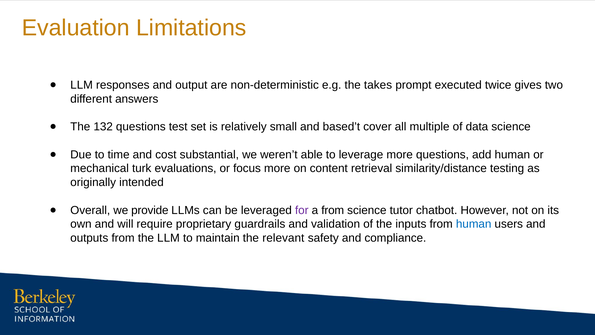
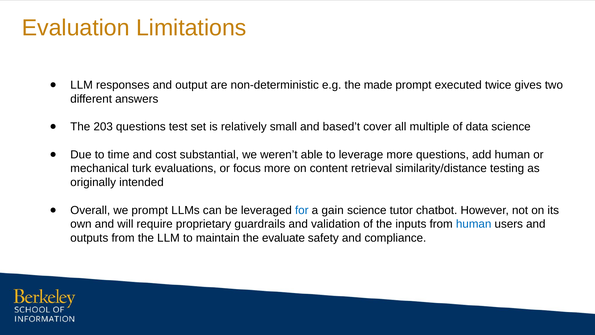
takes: takes -> made
132: 132 -> 203
we provide: provide -> prompt
for colour: purple -> blue
a from: from -> gain
relevant: relevant -> evaluate
